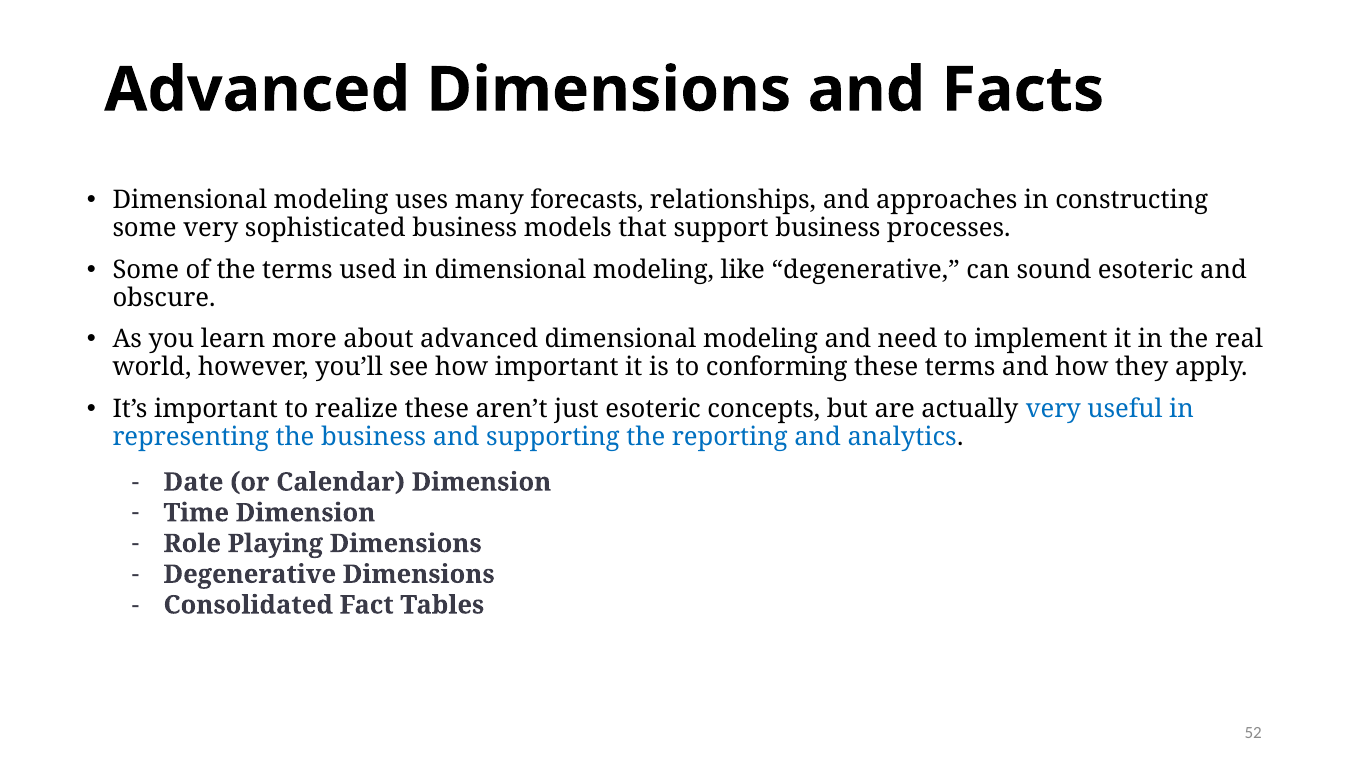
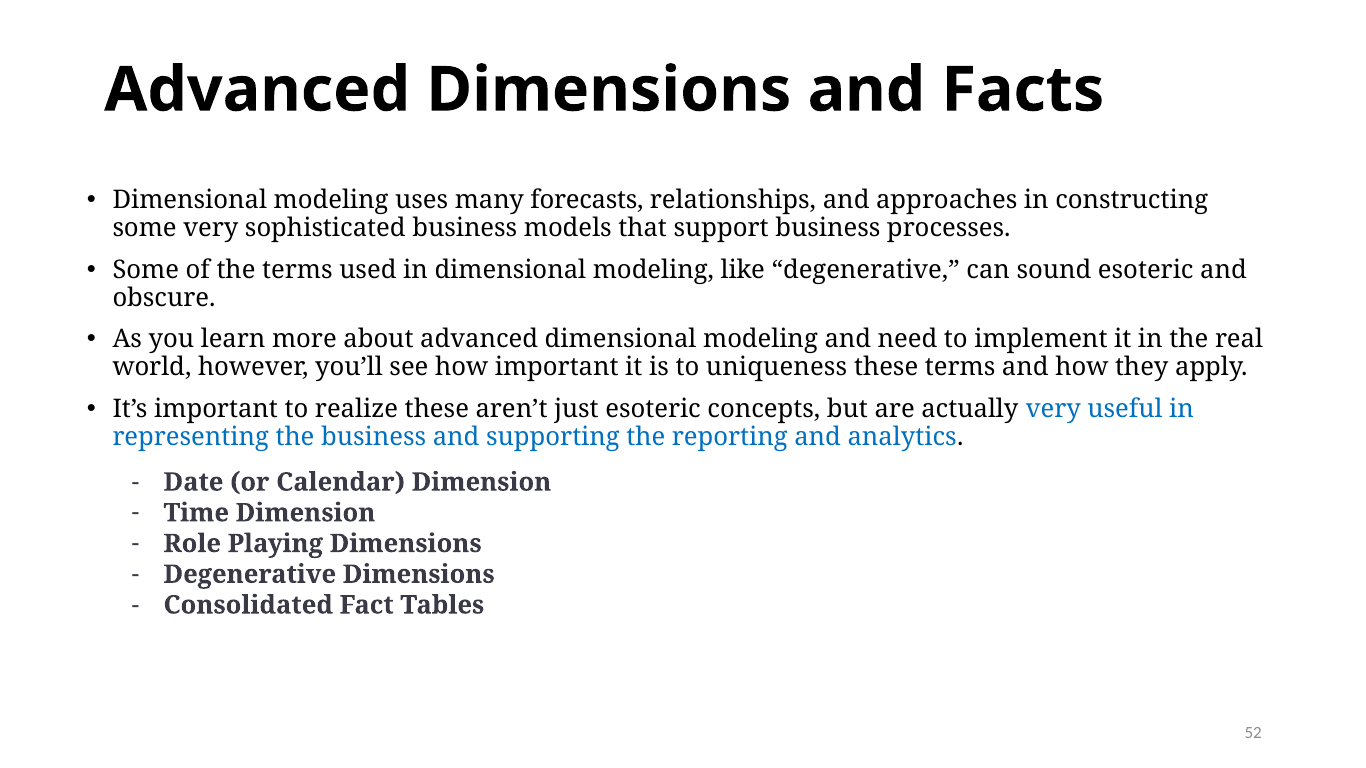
conforming: conforming -> uniqueness
